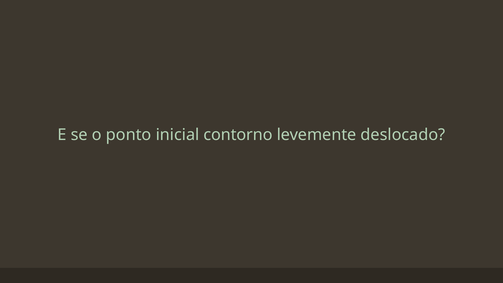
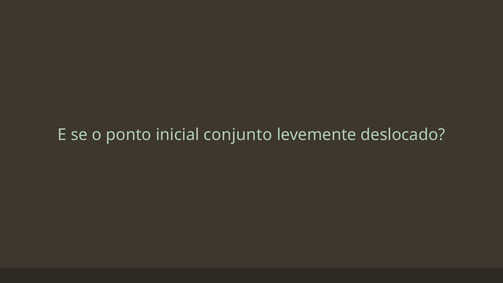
contorno: contorno -> conjunto
